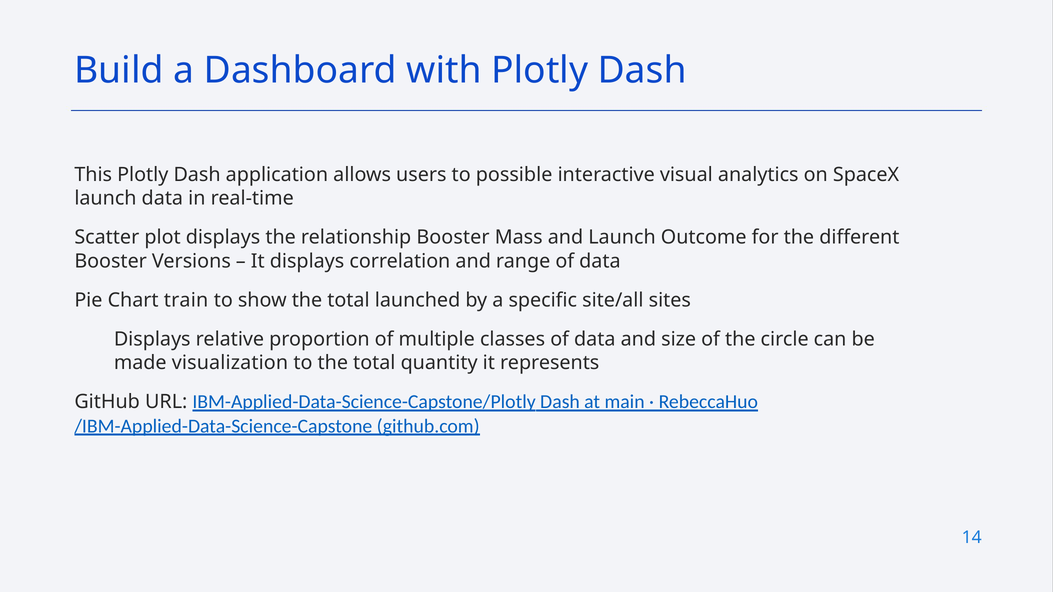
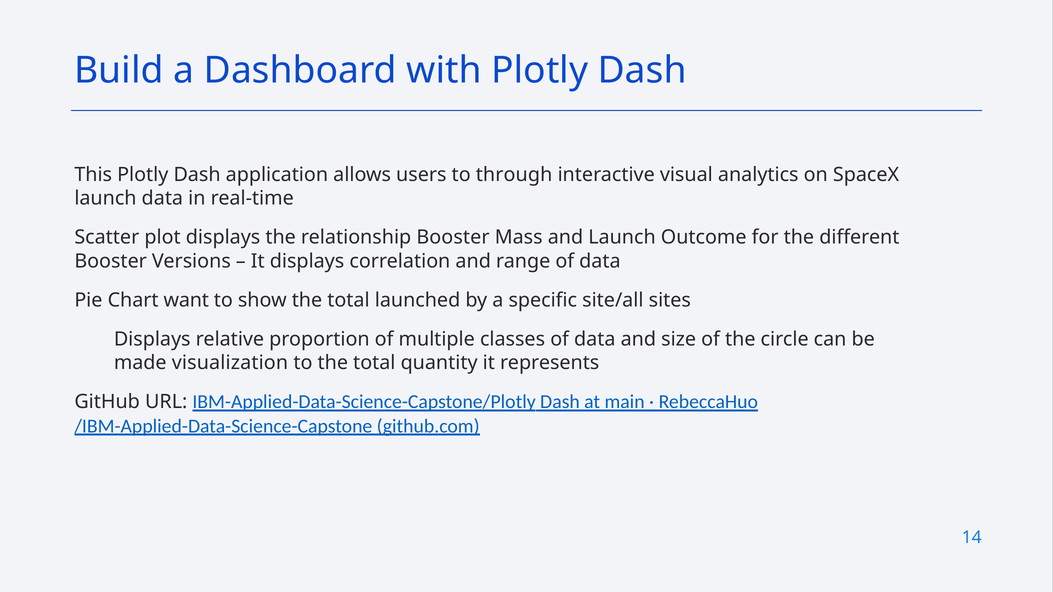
possible: possible -> through
train: train -> want
